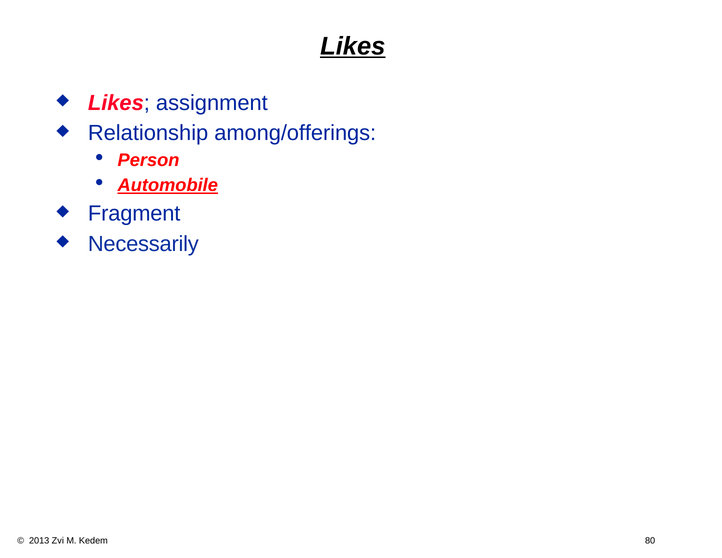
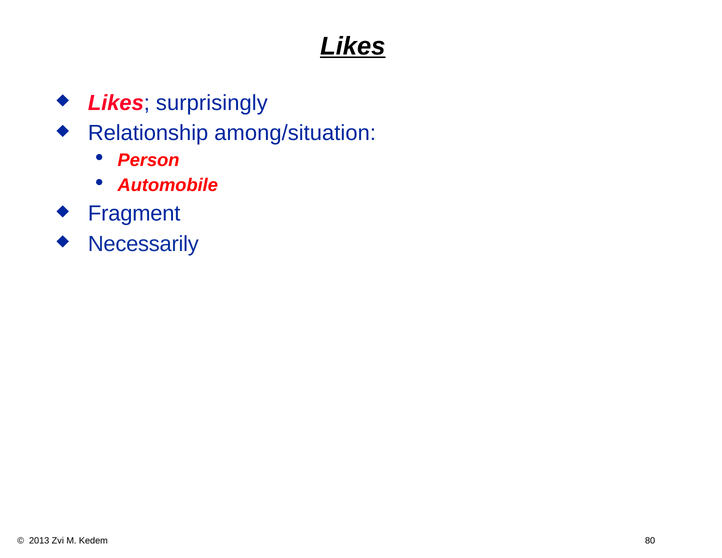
assignment: assignment -> surprisingly
among/offerings: among/offerings -> among/situation
Automobile underline: present -> none
